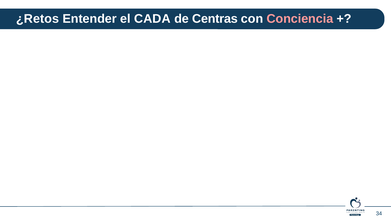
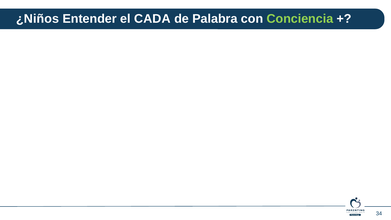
¿Retos: ¿Retos -> ¿Niños
Centras: Centras -> Palabra
Conciencia colour: pink -> light green
